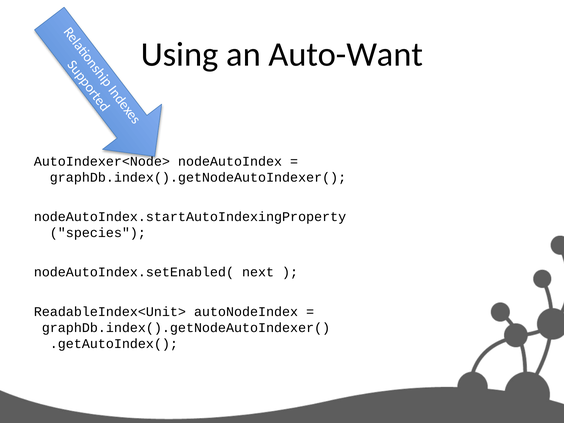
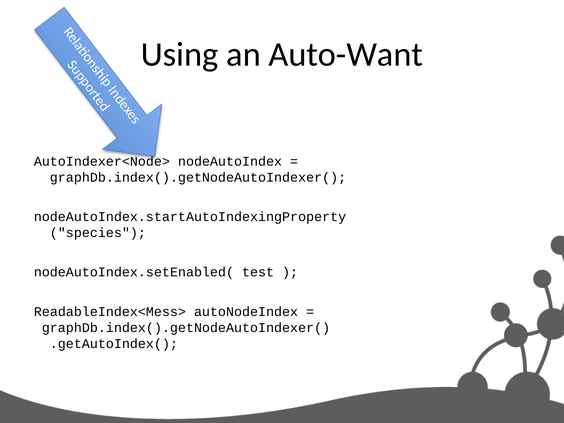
next: next -> test
ReadableIndex<Unit>: ReadableIndex<Unit> -> ReadableIndex<Mess>
